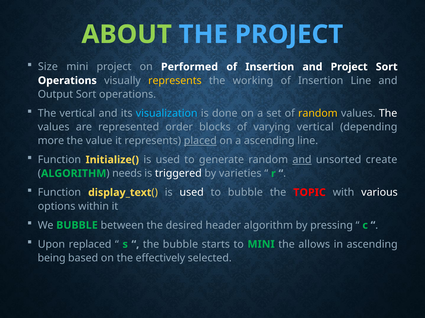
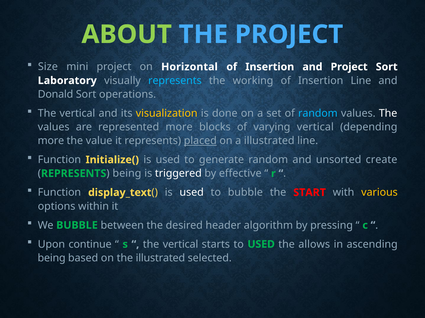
Performed: Performed -> Horizontal
Operations at (67, 81): Operations -> Laboratory
represents at (175, 81) colour: yellow -> light blue
Output: Output -> Donald
visualization colour: light blue -> yellow
random at (318, 114) colour: yellow -> light blue
represented order: order -> more
a ascending: ascending -> illustrated
and at (302, 160) underline: present -> none
ALGORITHM at (74, 174): ALGORITHM -> REPRESENTS
needs at (127, 174): needs -> being
varieties: varieties -> effective
TOPIC: TOPIC -> START
various colour: white -> yellow
replaced: replaced -> continue
bubble at (180, 245): bubble -> vertical
to MINI: MINI -> USED
the effectively: effectively -> illustrated
